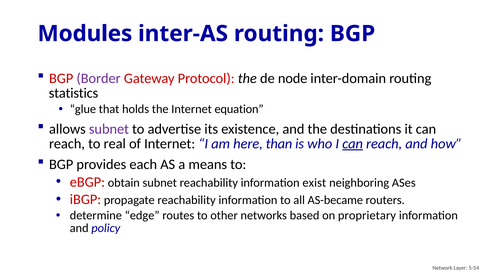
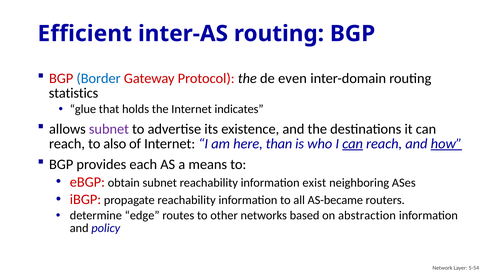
Modules: Modules -> Efficient
Border colour: purple -> blue
node: node -> even
equation: equation -> indicates
real: real -> also
how underline: none -> present
proprietary: proprietary -> abstraction
